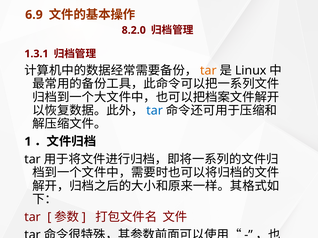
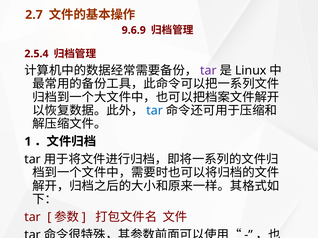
6.9: 6.9 -> 2.7
8.2.0: 8.2.0 -> 9.6.9
1.3.1: 1.3.1 -> 2.5.4
tar at (208, 71) colour: orange -> purple
